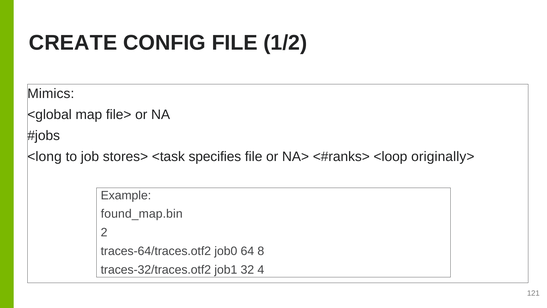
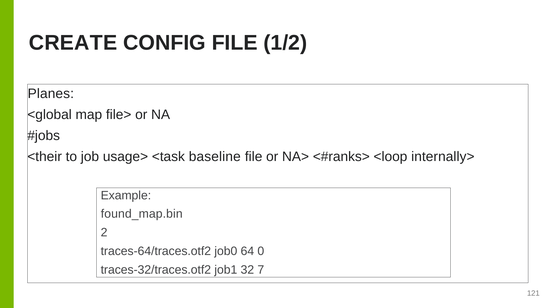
Mimics: Mimics -> Planes
<long: <long -> <their
stores>: stores> -> usage>
specifies: specifies -> baseline
originally>: originally> -> internally>
8: 8 -> 0
4: 4 -> 7
